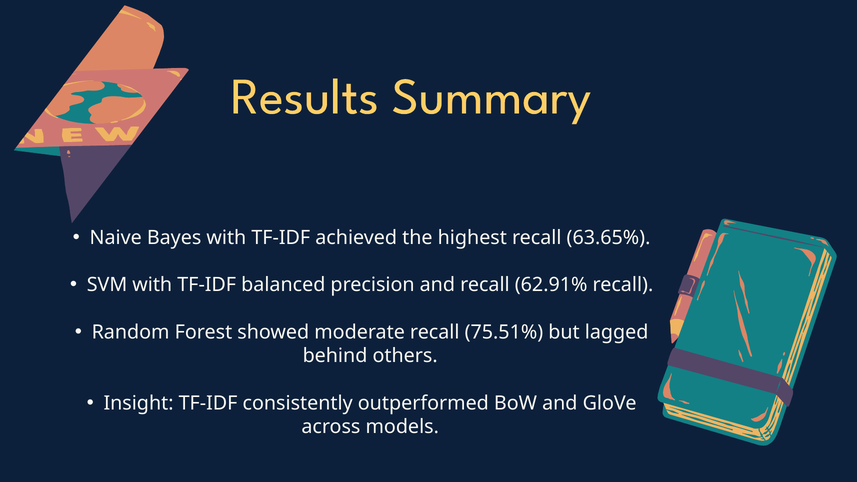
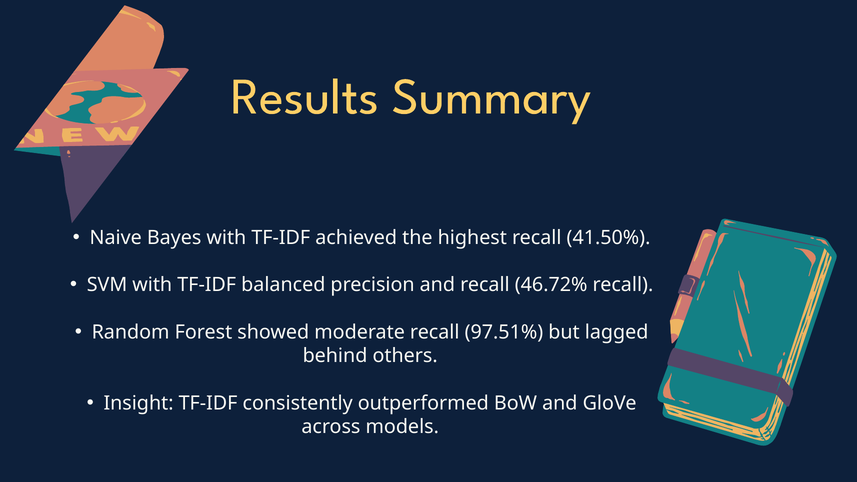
63.65%: 63.65% -> 41.50%
62.91%: 62.91% -> 46.72%
75.51%: 75.51% -> 97.51%
